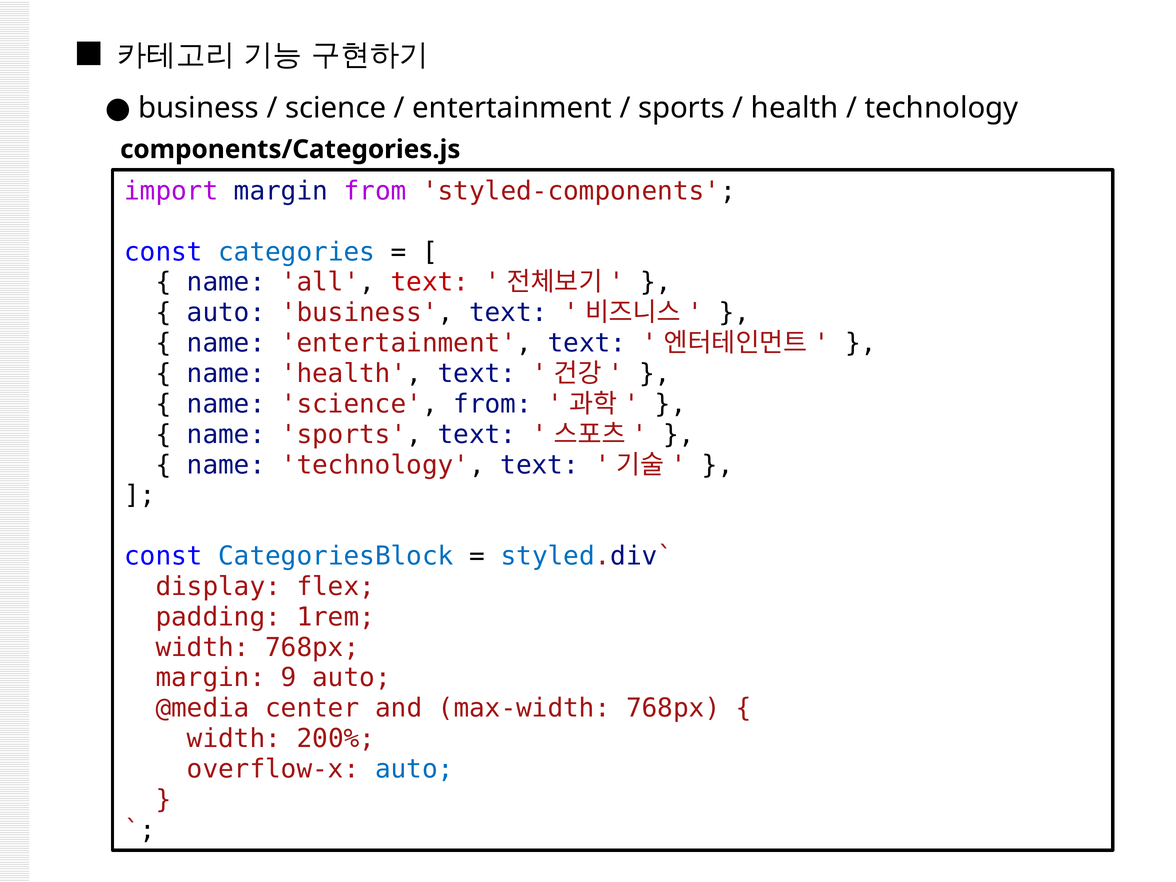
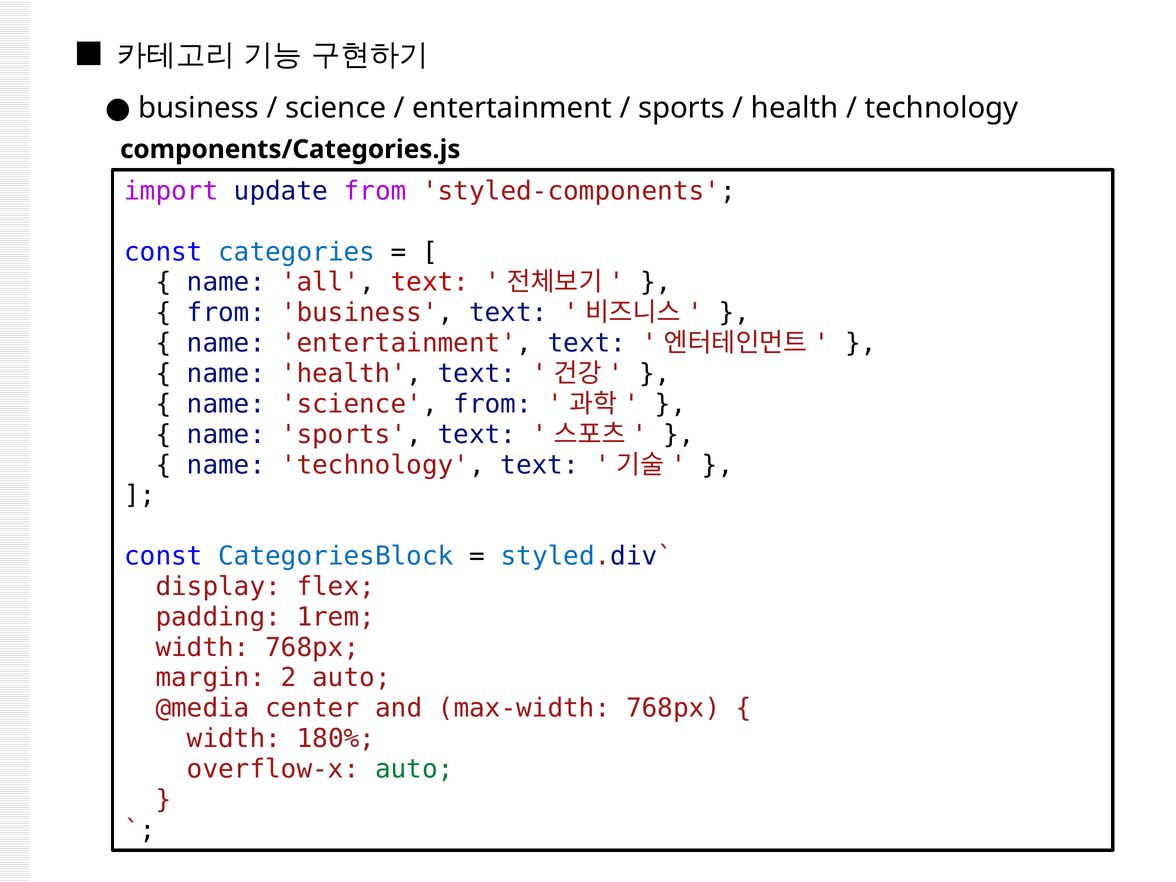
import margin: margin -> update
auto at (226, 313): auto -> from
9: 9 -> 2
200%: 200% -> 180%
auto at (414, 769) colour: blue -> green
